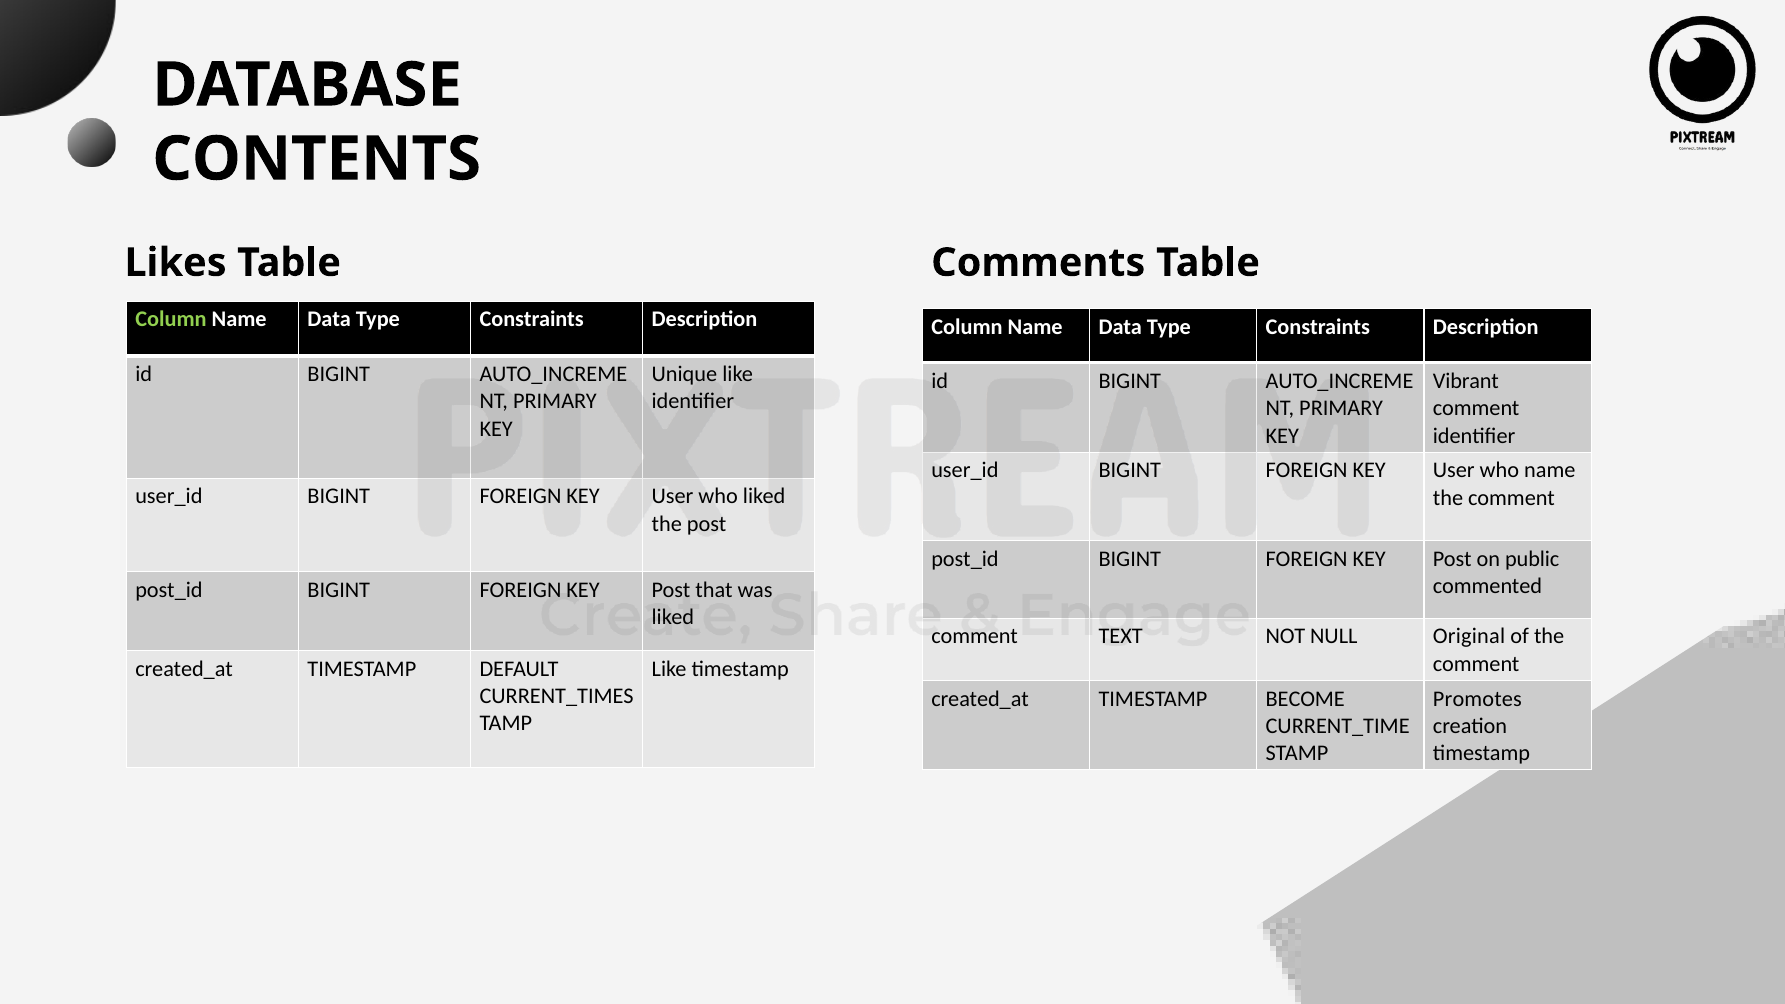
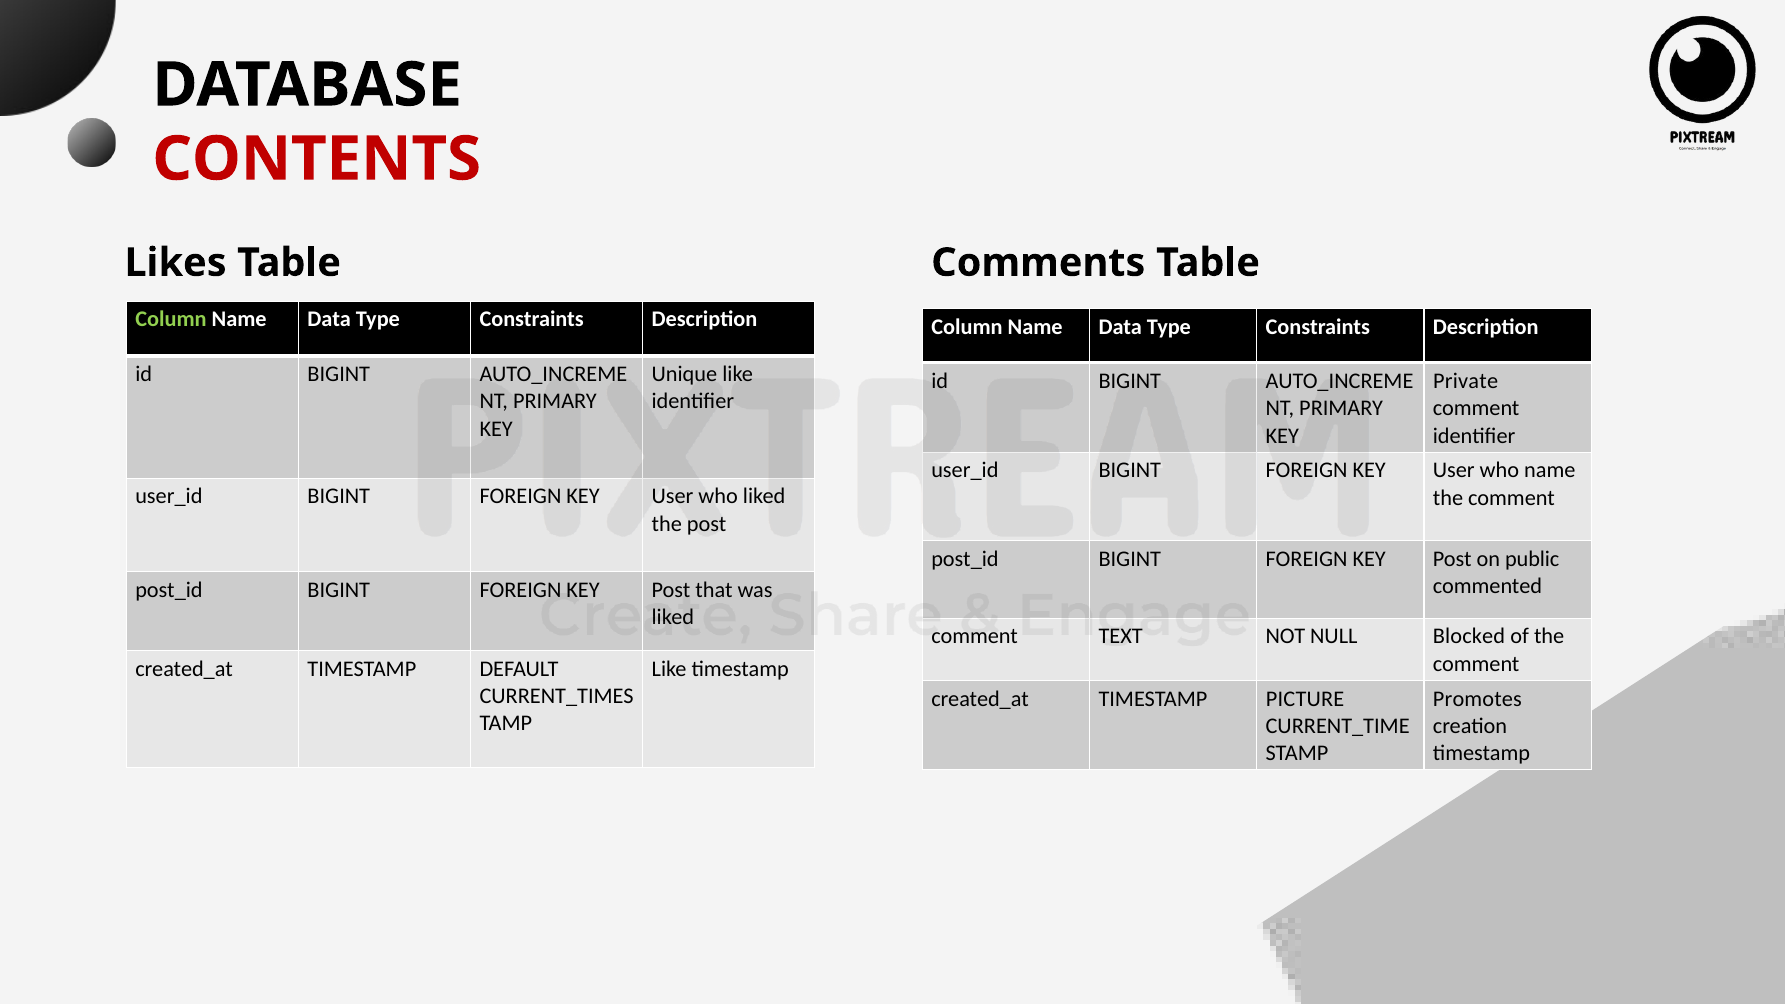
CONTENTS colour: black -> red
Vibrant: Vibrant -> Private
Original: Original -> Blocked
BECOME: BECOME -> PICTURE
